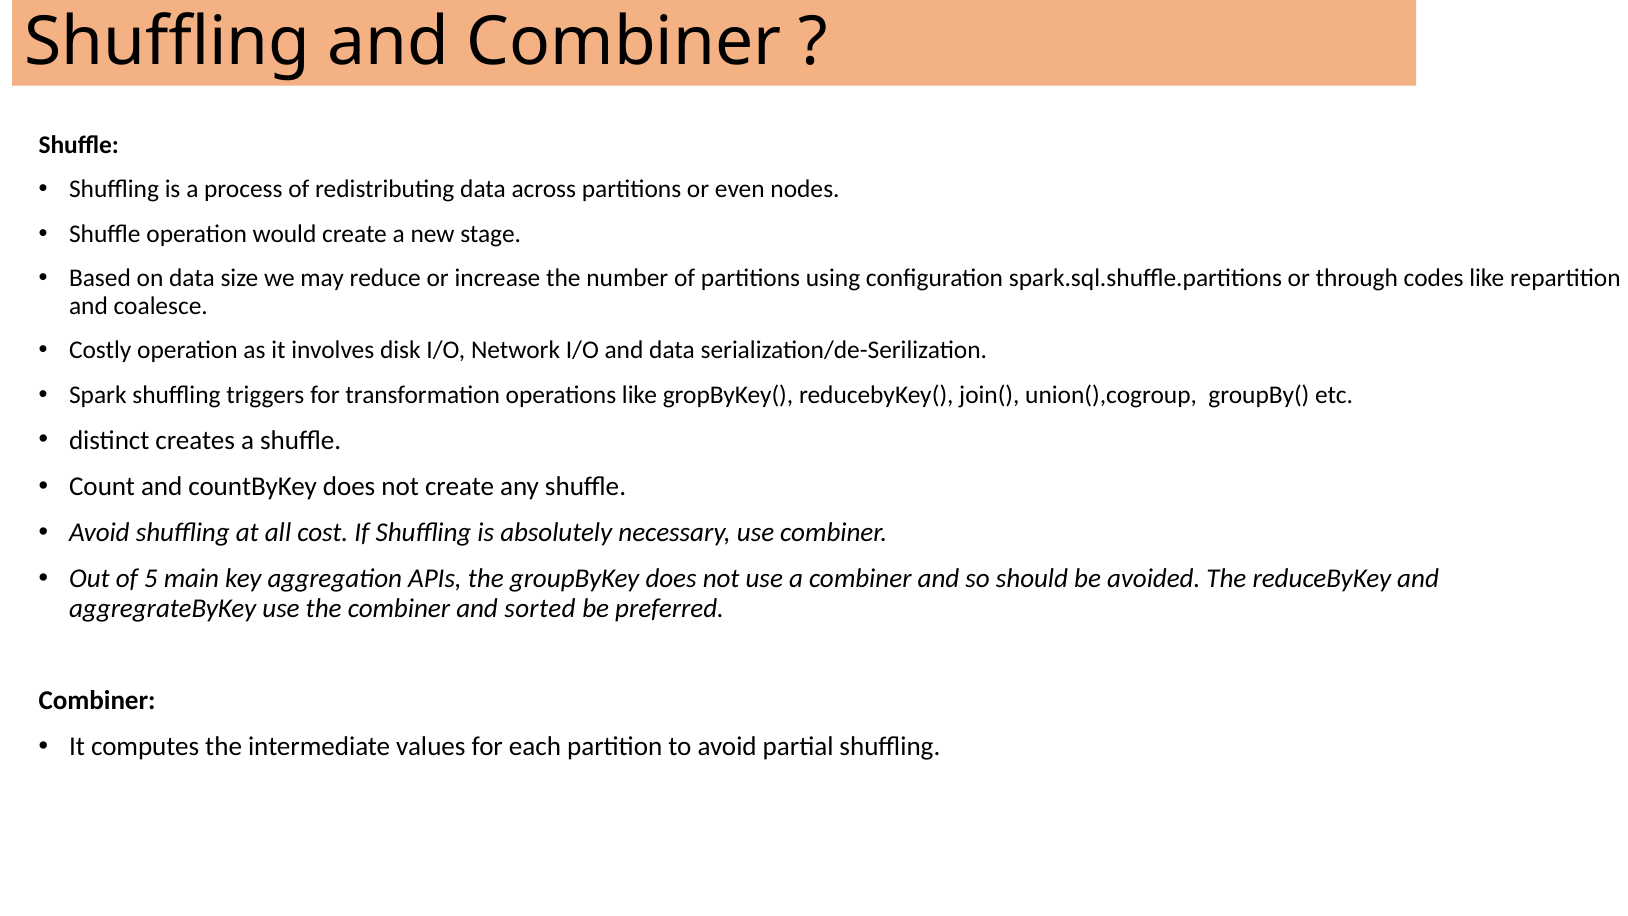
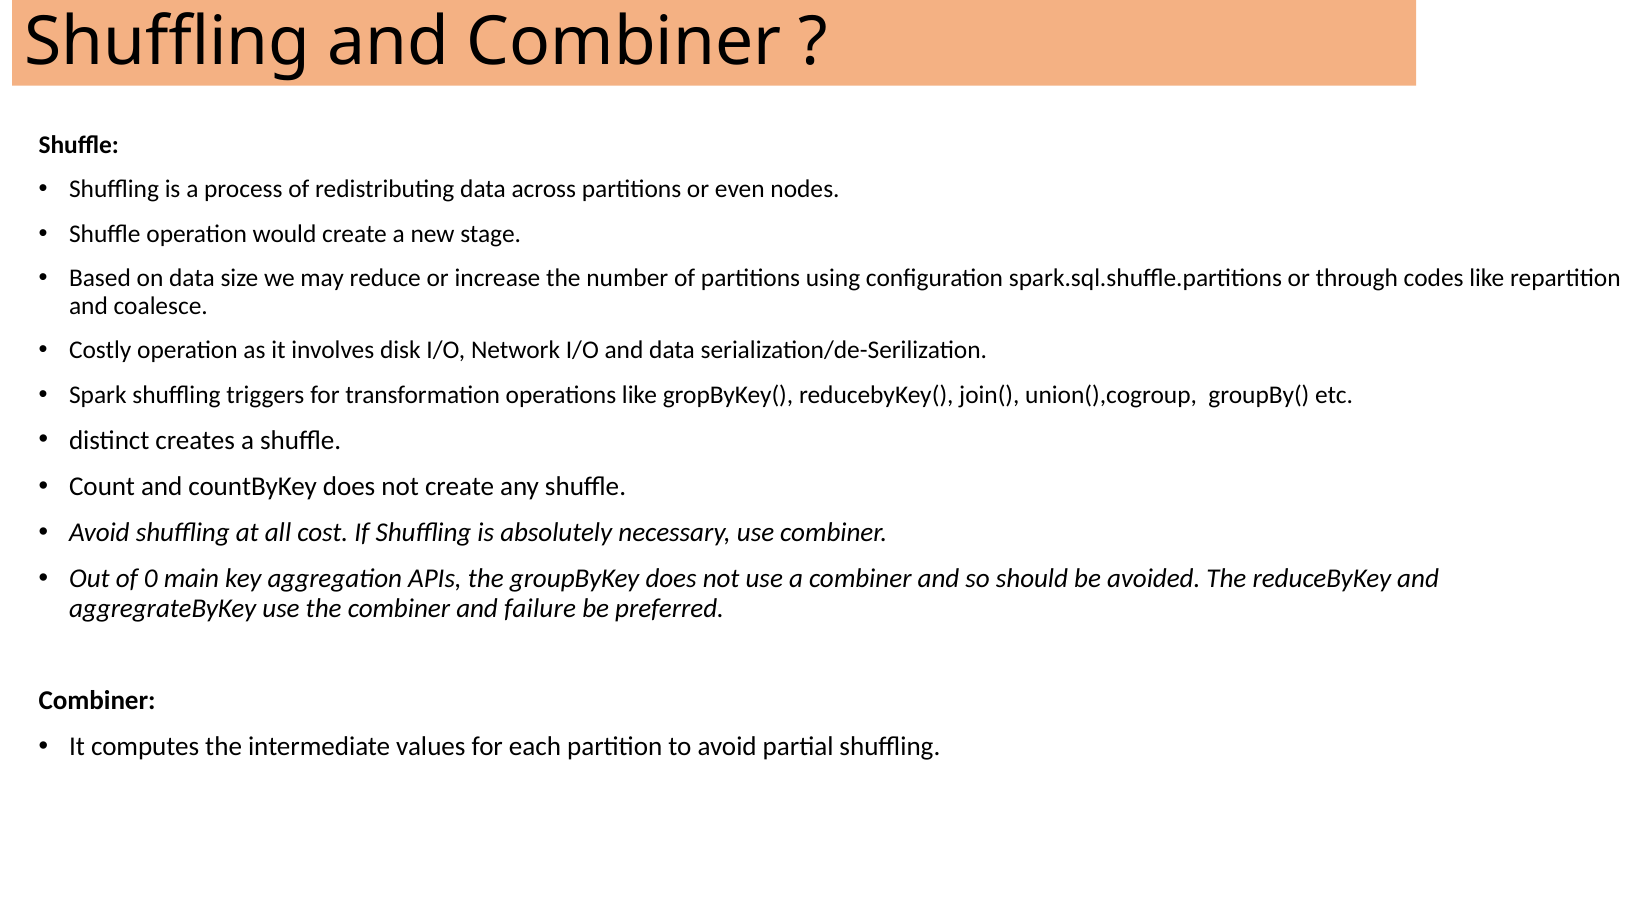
5: 5 -> 0
sorted: sorted -> failure
